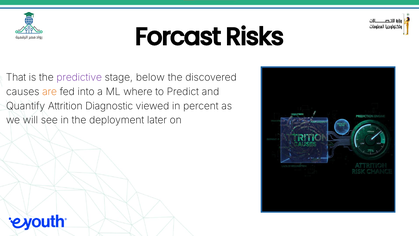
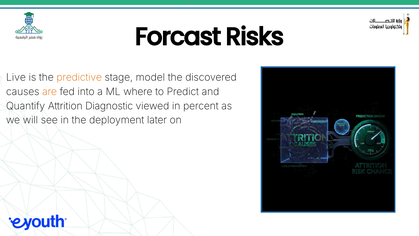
That: That -> Live
predictive colour: purple -> orange
below: below -> model
